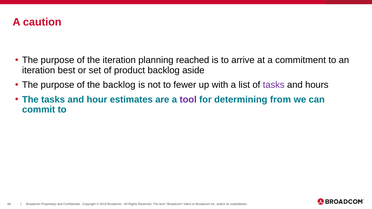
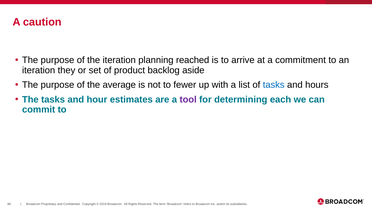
best: best -> they
the backlog: backlog -> average
tasks at (274, 85) colour: purple -> blue
from: from -> each
